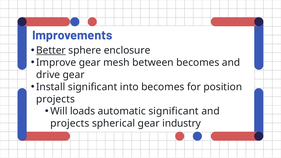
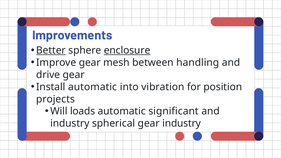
enclosure underline: none -> present
between becomes: becomes -> handling
Install significant: significant -> automatic
into becomes: becomes -> vibration
projects at (70, 123): projects -> industry
